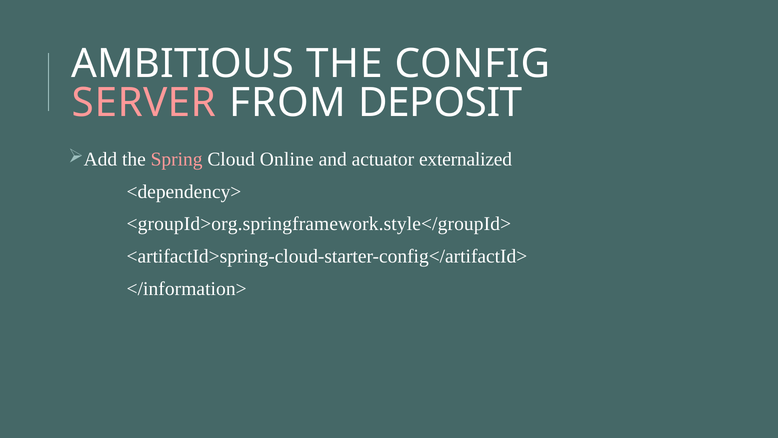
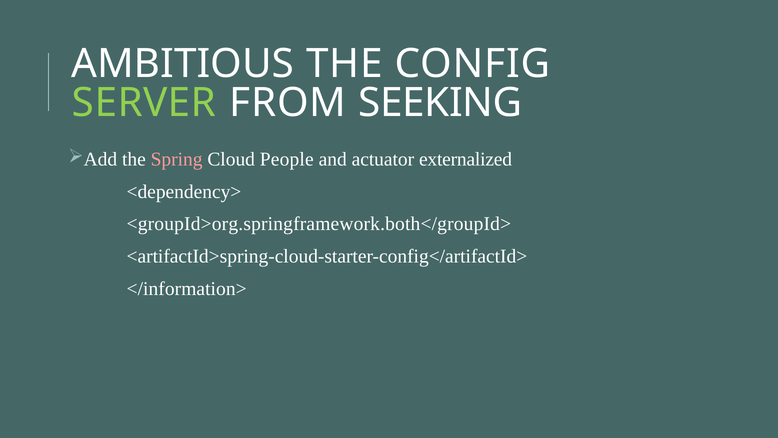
SERVER colour: pink -> light green
DEPOSIT: DEPOSIT -> SEEKING
Online: Online -> People
<groupId>org.springframework.style</groupId>: <groupId>org.springframework.style</groupId> -> <groupId>org.springframework.both</groupId>
